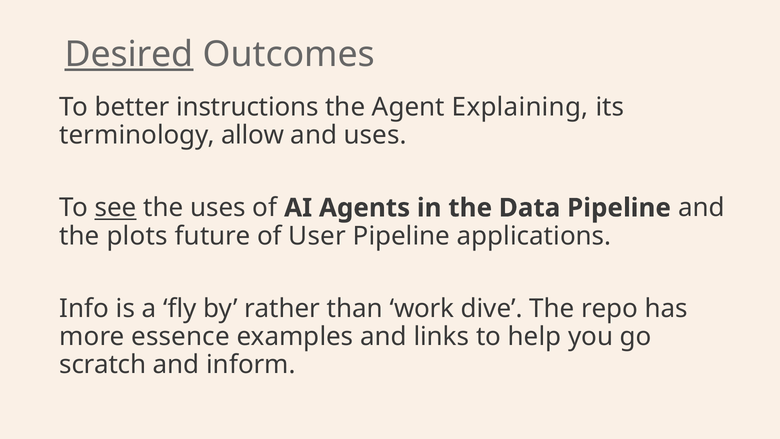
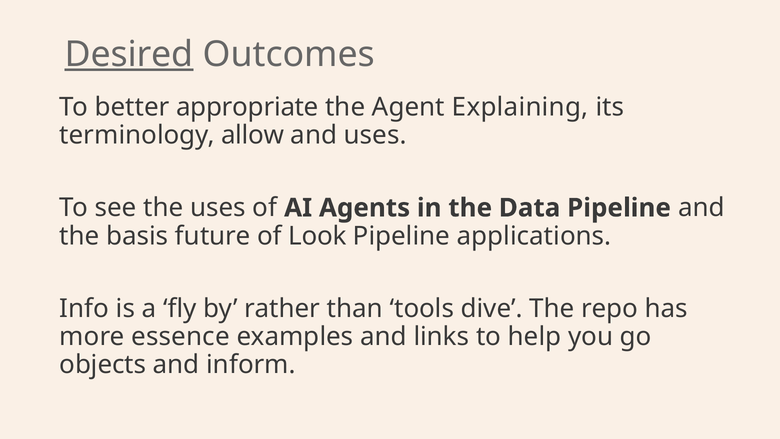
instructions: instructions -> appropriate
see underline: present -> none
plots: plots -> basis
User: User -> Look
work: work -> tools
scratch: scratch -> objects
